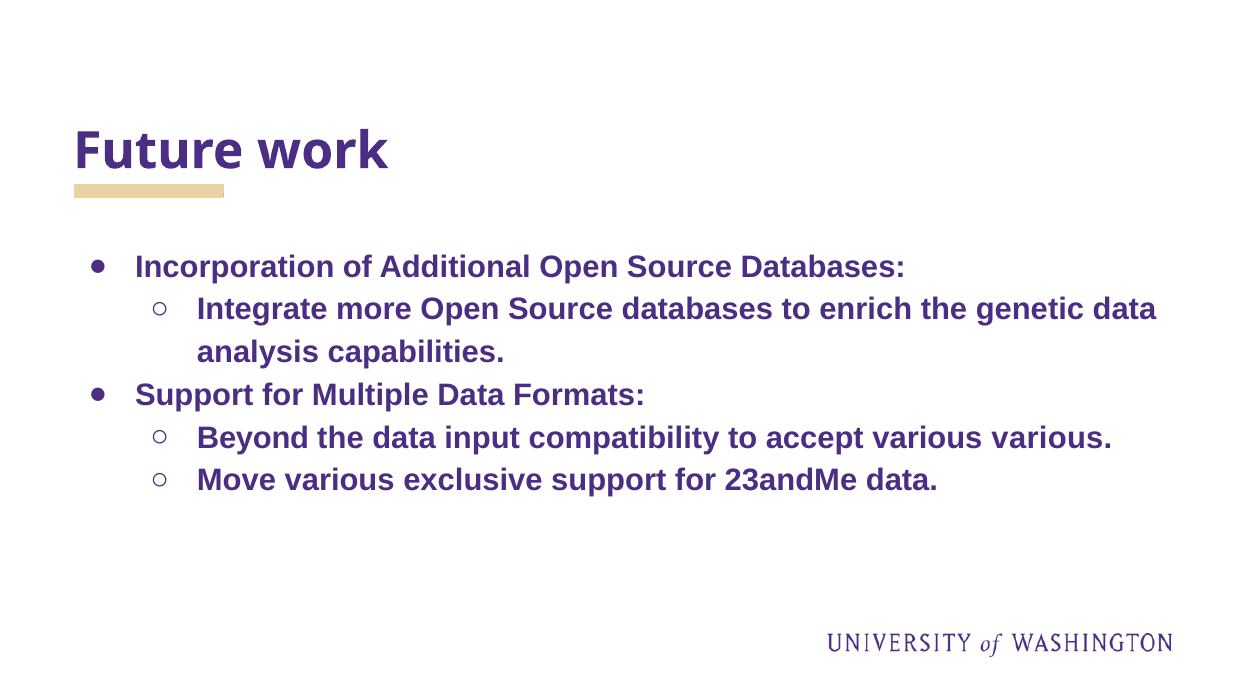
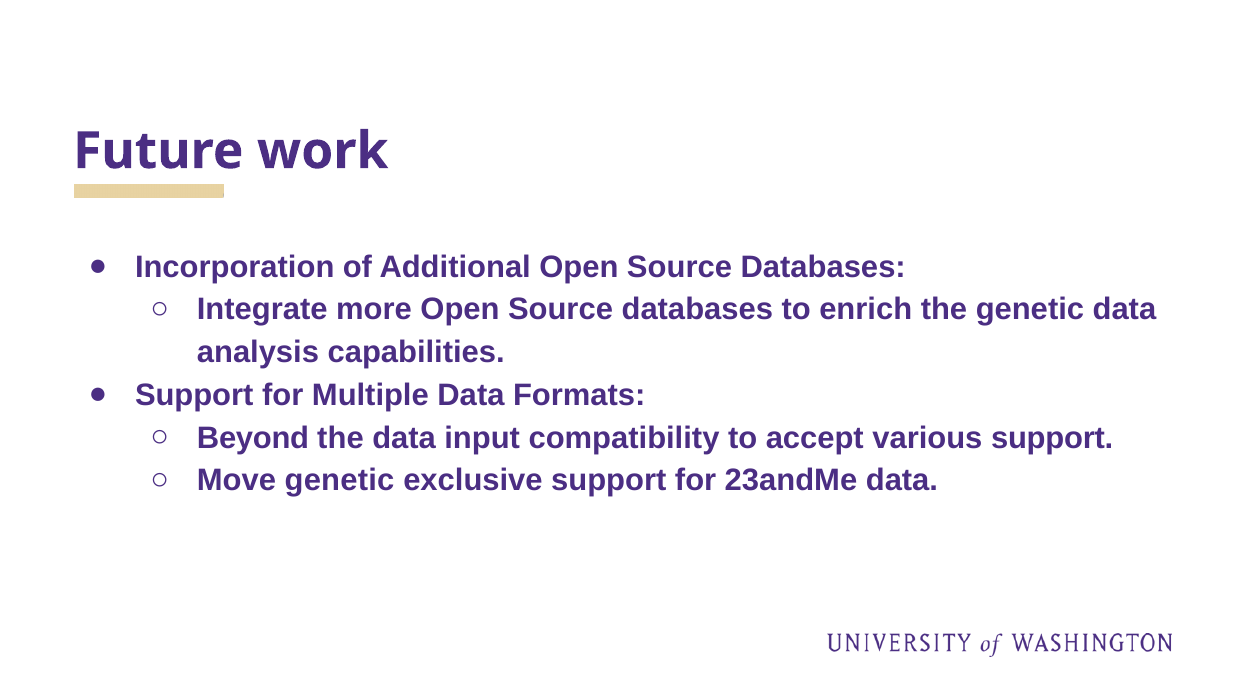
various various: various -> support
Move various: various -> genetic
